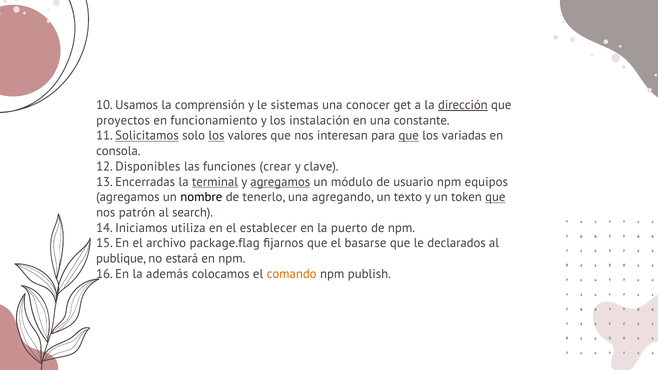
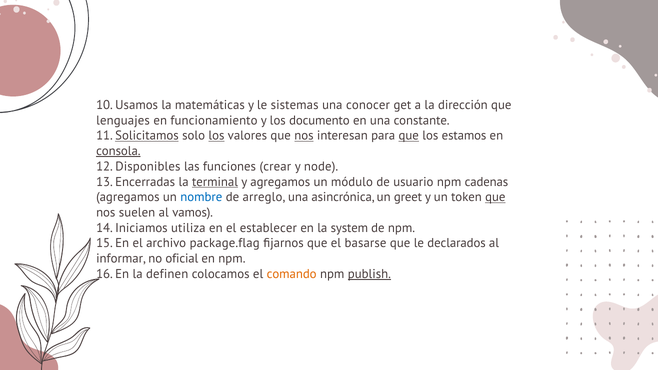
comprensión: comprensión -> matemáticas
dirección underline: present -> none
proyectos: proyectos -> lenguajes
instalación: instalación -> documento
nos at (304, 136) underline: none -> present
variadas: variadas -> estamos
consola underline: none -> present
clave: clave -> node
agregamos at (280, 182) underline: present -> none
equipos: equipos -> cadenas
nombre colour: black -> blue
tenerlo: tenerlo -> arreglo
agregando: agregando -> asincrónica
texto: texto -> greet
patrón: patrón -> suelen
search: search -> vamos
puerto: puerto -> system
publique: publique -> informar
estará: estará -> oficial
además: además -> definen
publish underline: none -> present
